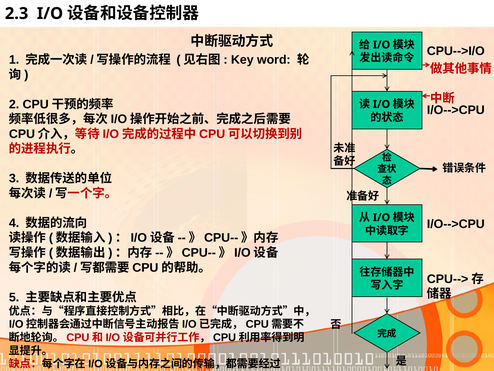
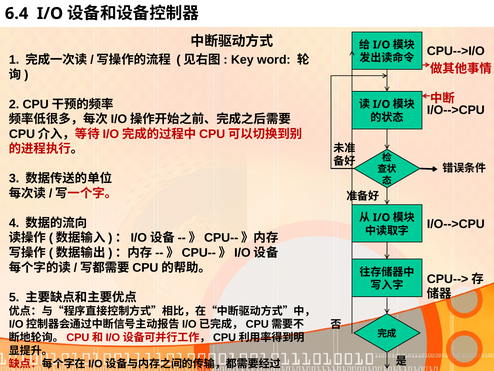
2.3: 2.3 -> 6.4
